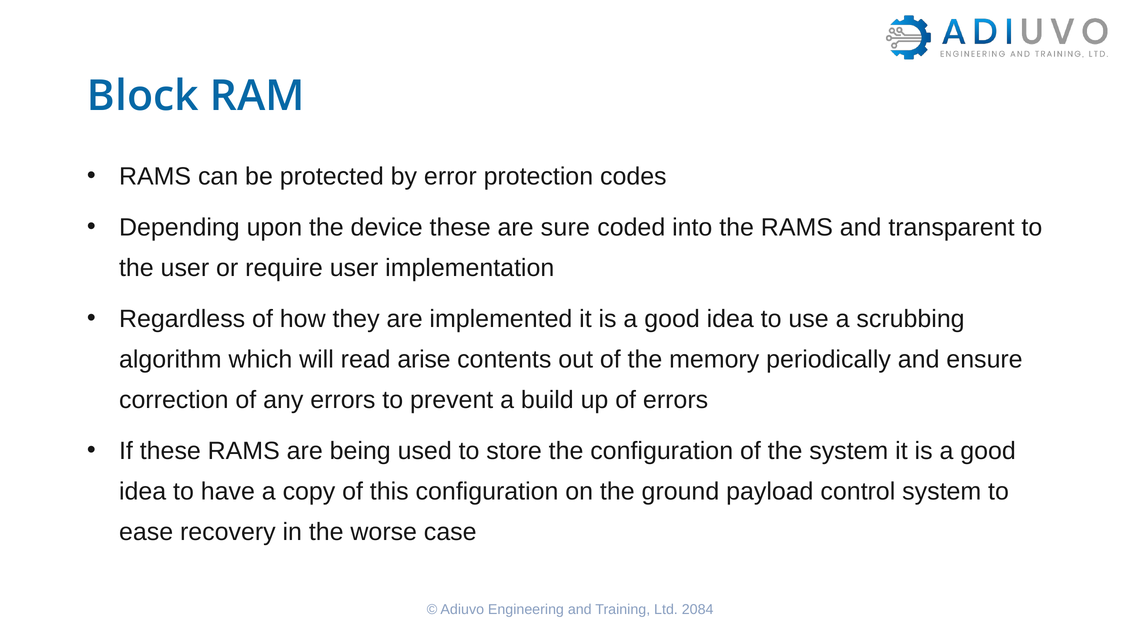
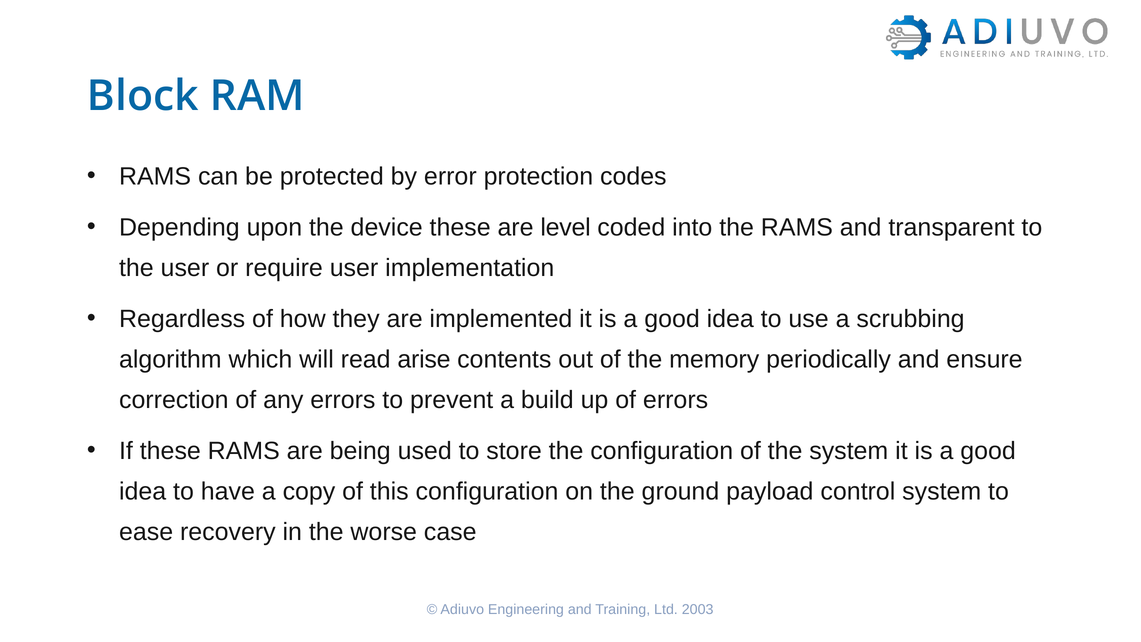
sure: sure -> level
2084: 2084 -> 2003
